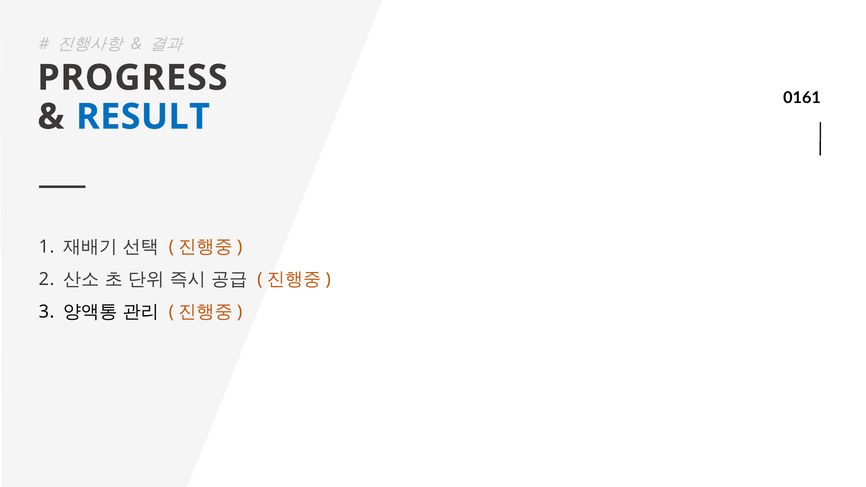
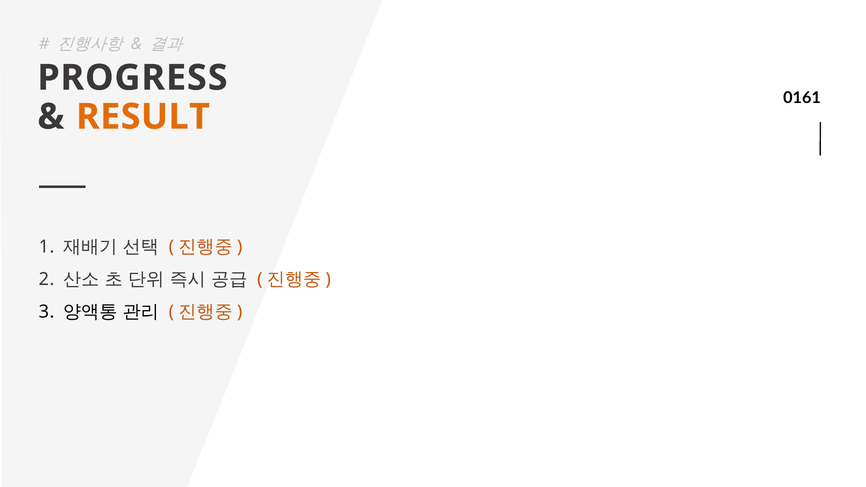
RESULT colour: blue -> orange
